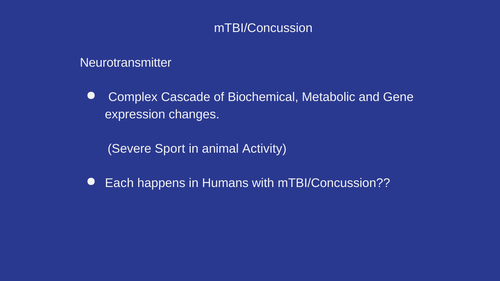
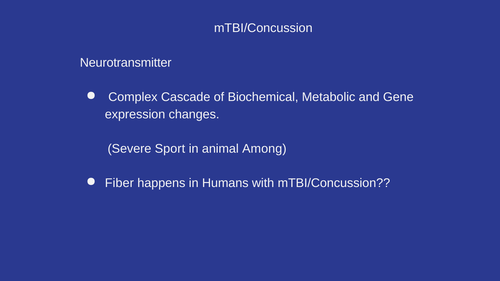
Activity: Activity -> Among
Each: Each -> Fiber
